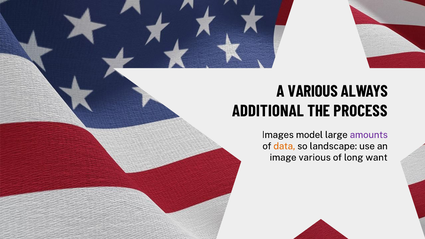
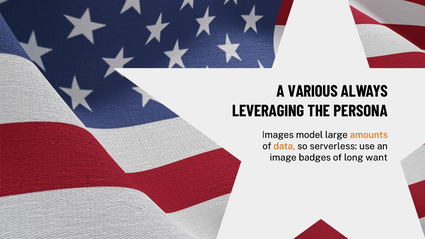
ADDITIONAL: ADDITIONAL -> LEVERAGING
PROCESS: PROCESS -> PERSONA
amounts colour: purple -> orange
landscape: landscape -> serverless
image various: various -> badges
